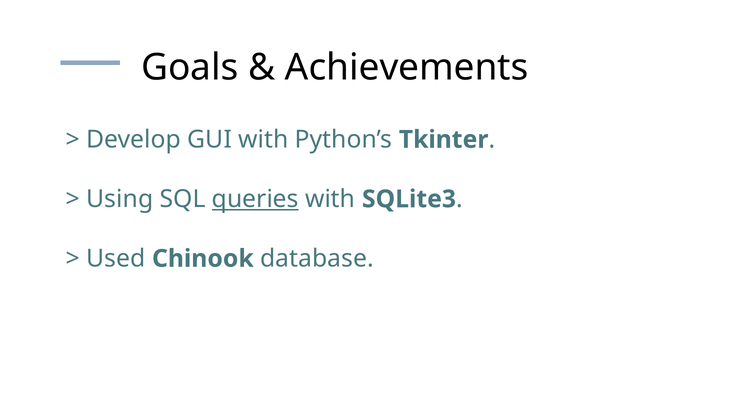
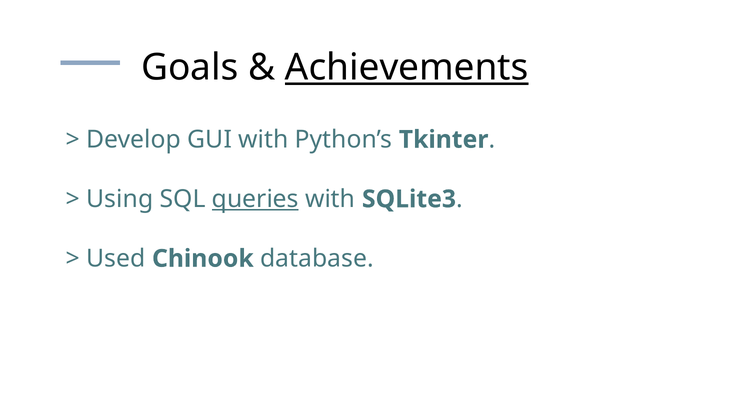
Achievements underline: none -> present
